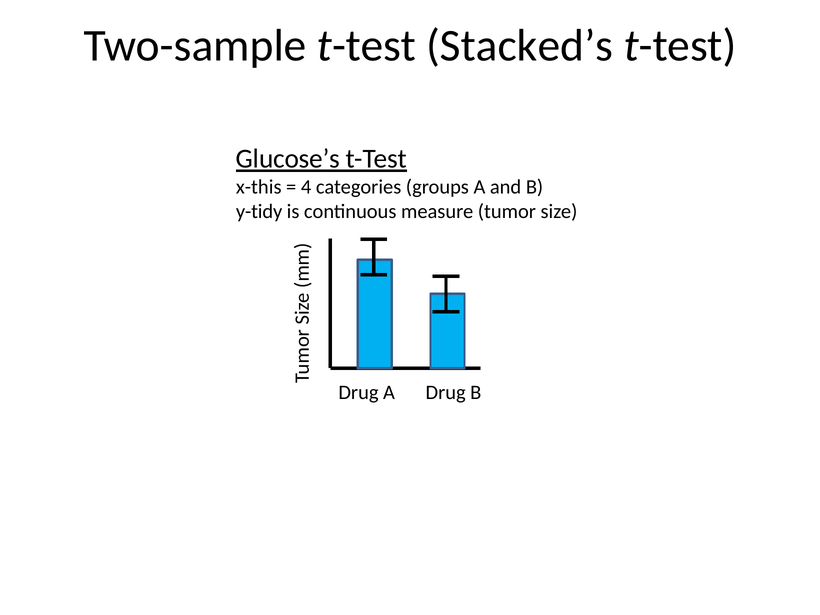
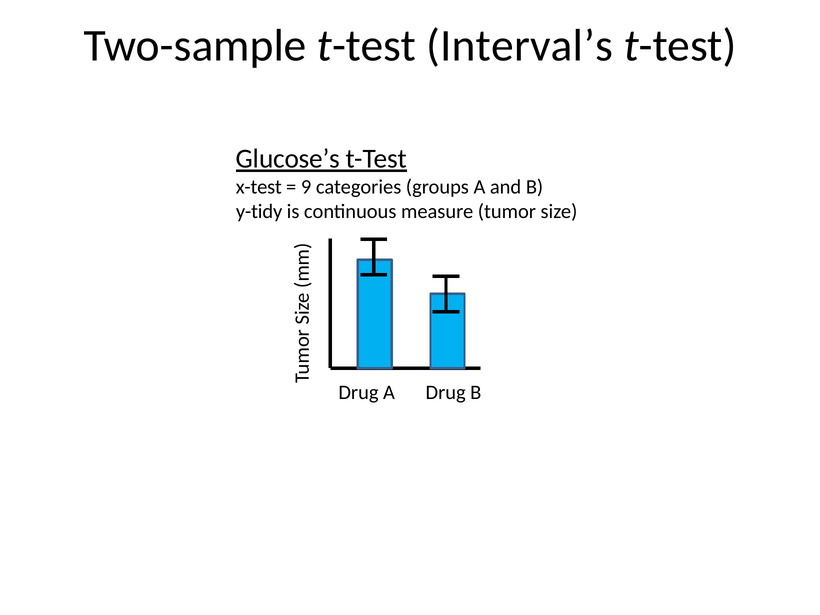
Stacked’s: Stacked’s -> Interval’s
x-this: x-this -> x-test
4: 4 -> 9
